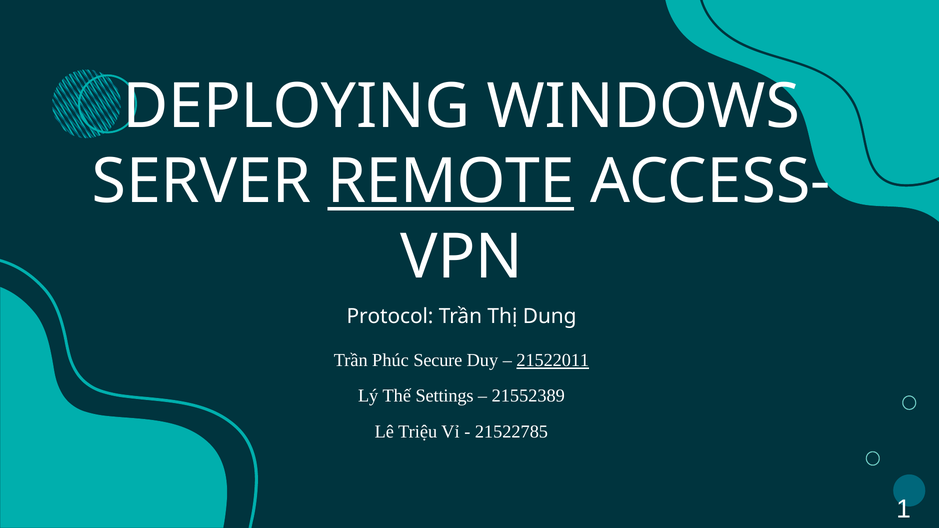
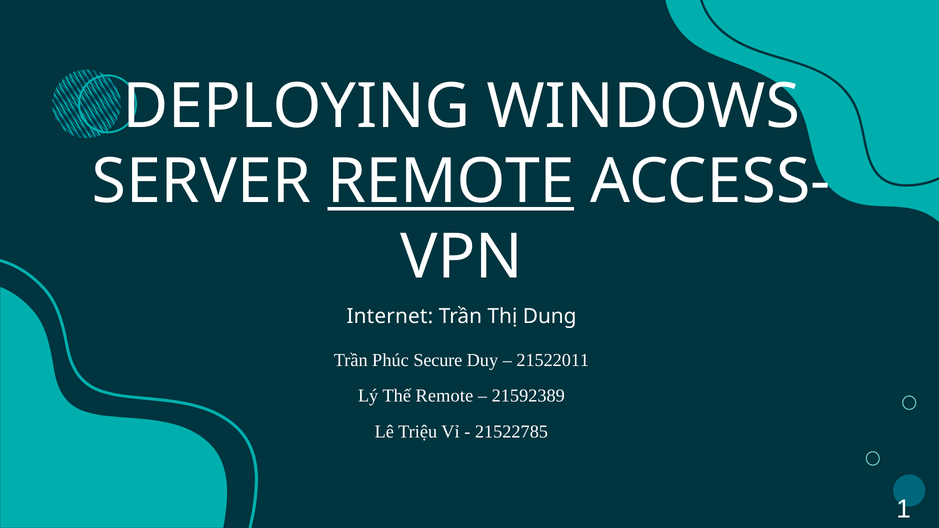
Protocol: Protocol -> Internet
21522011 underline: present -> none
Thế Settings: Settings -> Remote
21552389: 21552389 -> 21592389
